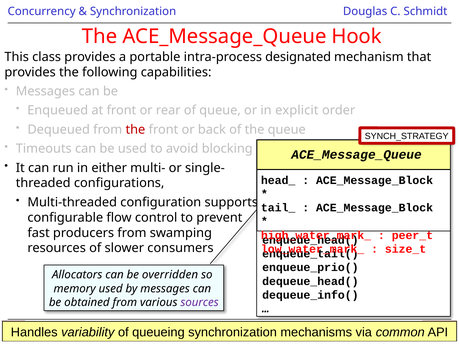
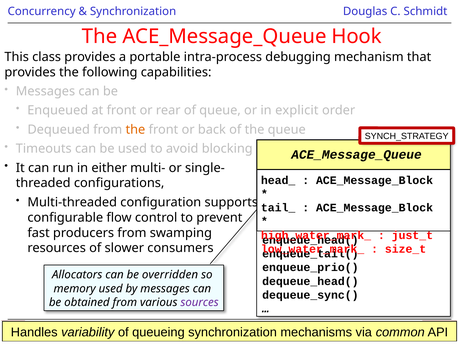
designated: designated -> debugging
the at (135, 130) colour: red -> orange
peer_t: peer_t -> just_t
dequeue_info(: dequeue_info( -> dequeue_sync(
